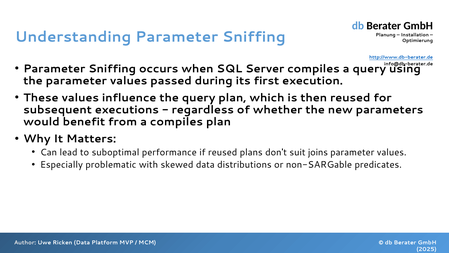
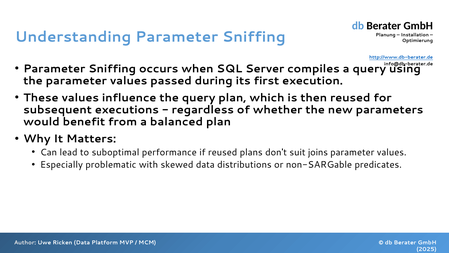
a compiles: compiles -> balanced
